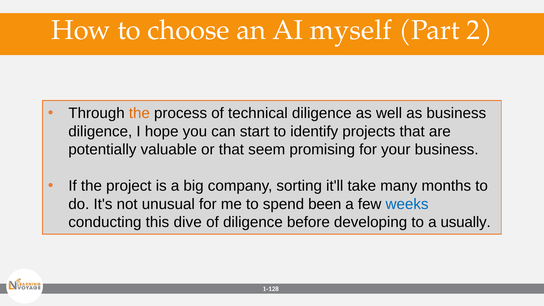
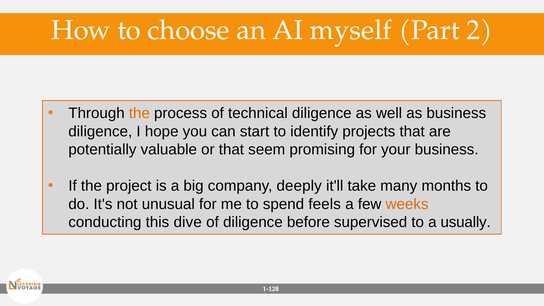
sorting: sorting -> deeply
been: been -> feels
weeks colour: blue -> orange
developing: developing -> supervised
